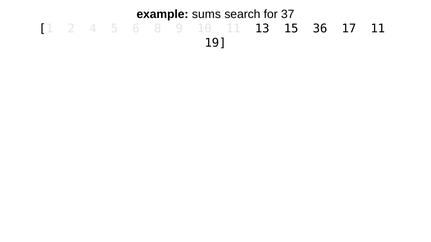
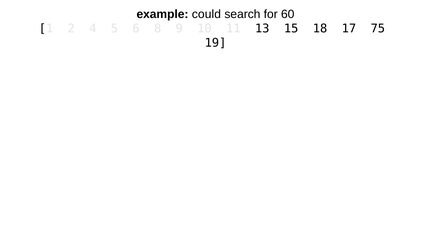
sums: sums -> could
37: 37 -> 60
36: 36 -> 18
17 11: 11 -> 75
